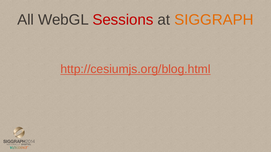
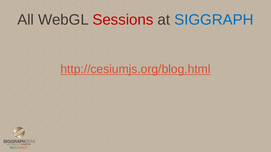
SIGGRAPH colour: orange -> blue
